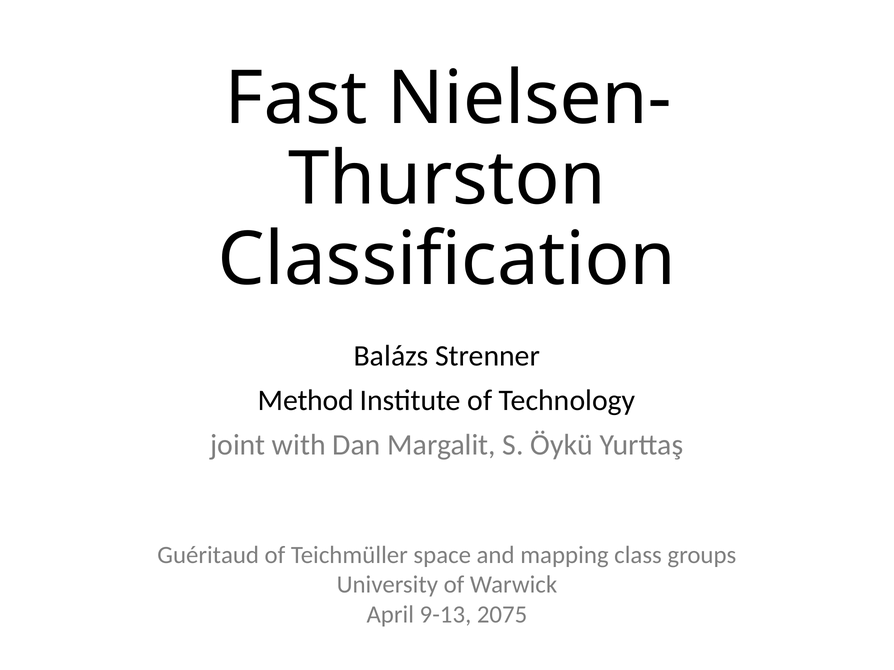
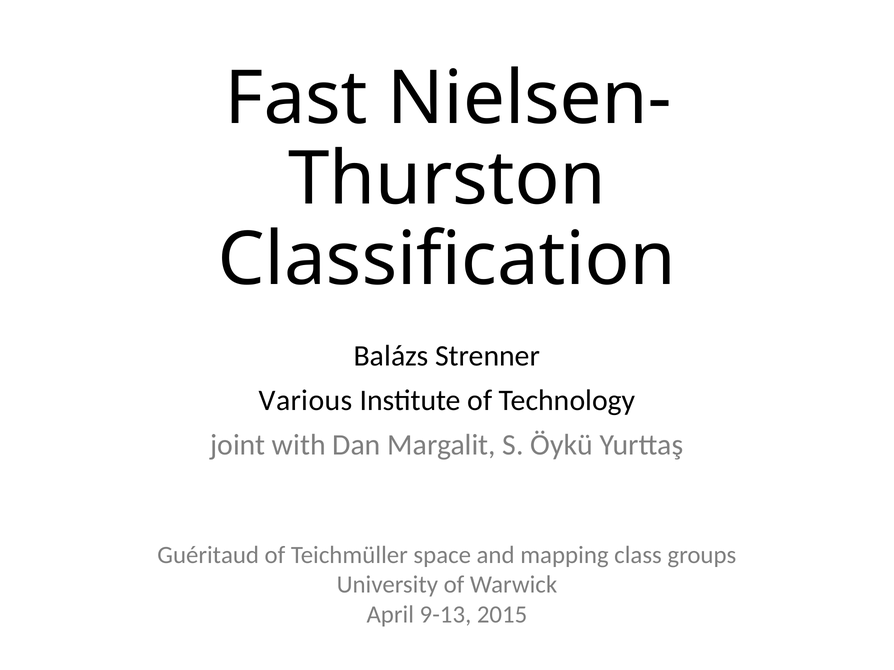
Method: Method -> Various
2075: 2075 -> 2015
